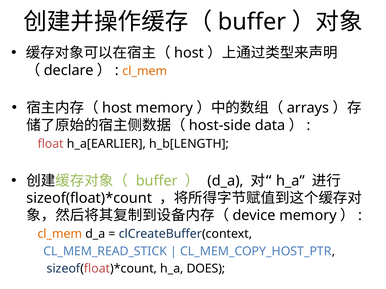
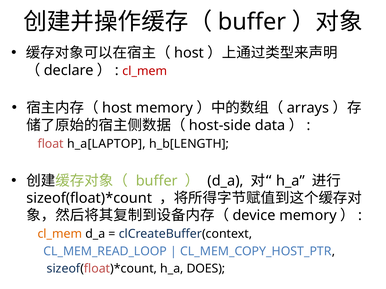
cl_mem at (145, 71) colour: orange -> red
h_a[EARLIER: h_a[EARLIER -> h_a[LAPTOP
CL_MEM_READ_STICK: CL_MEM_READ_STICK -> CL_MEM_READ_LOOP
